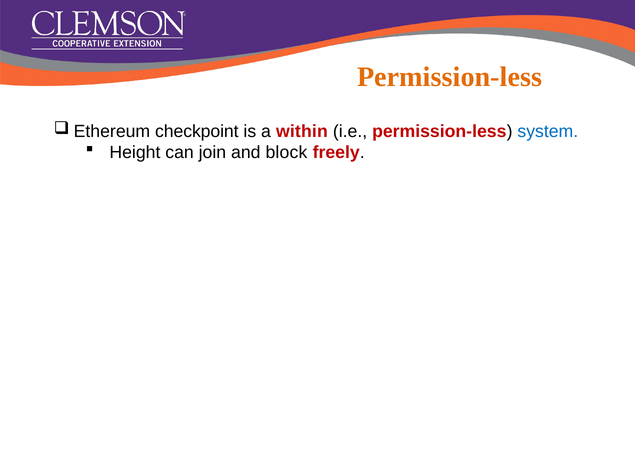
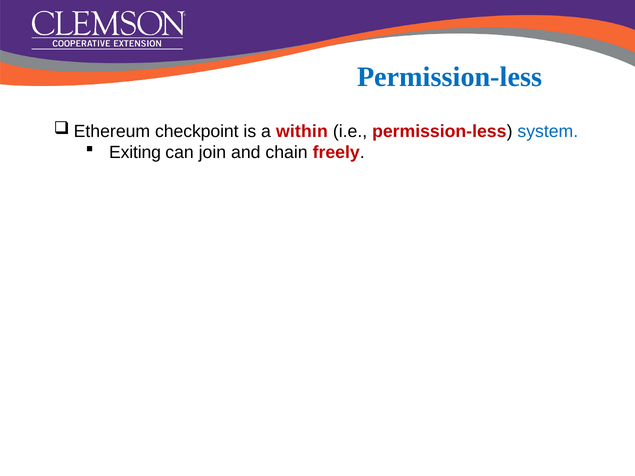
Permission-less at (450, 77) colour: orange -> blue
Height: Height -> Exiting
block: block -> chain
